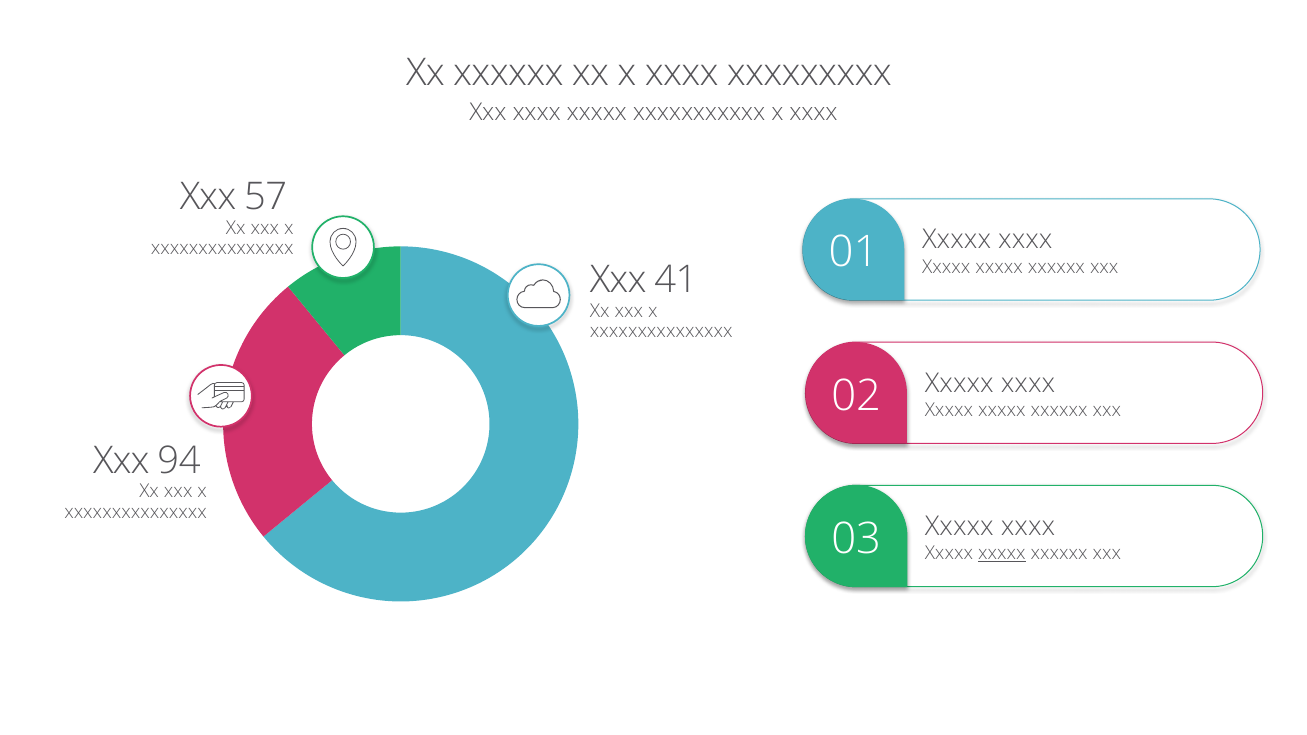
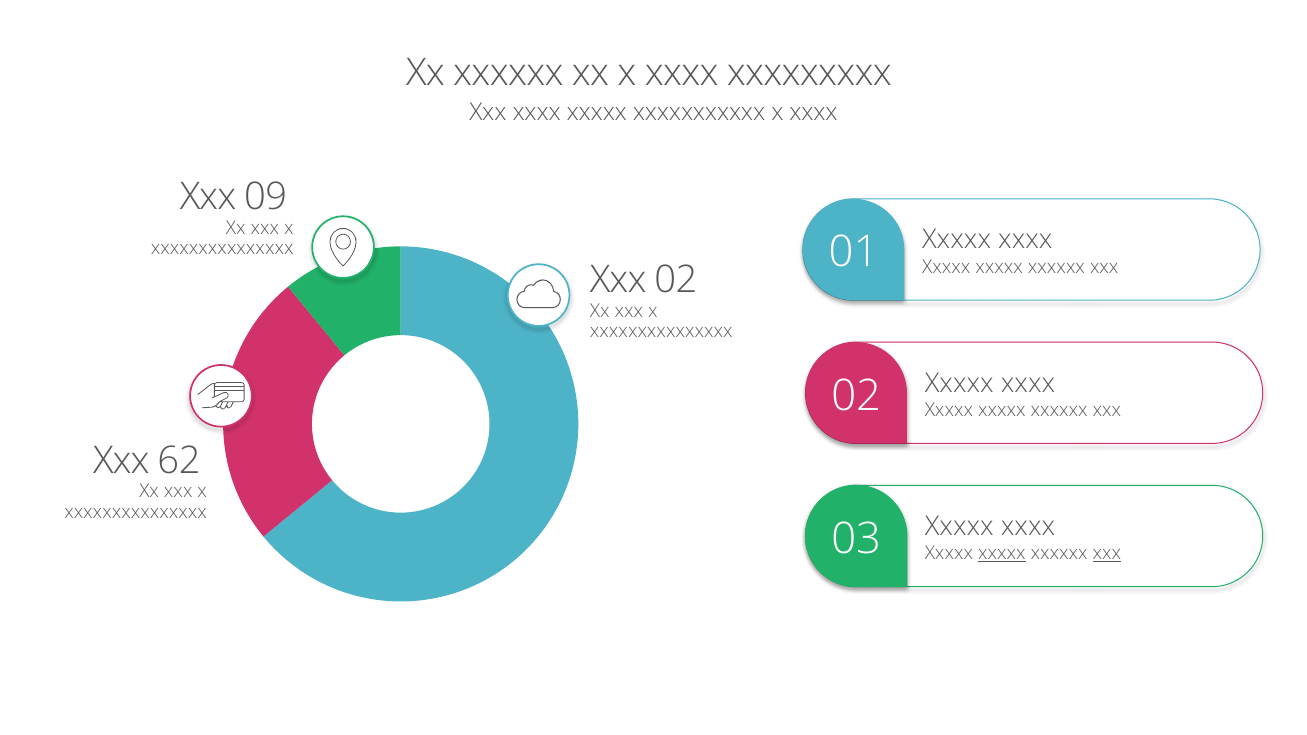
57: 57 -> 09
41 at (676, 280): 41 -> 02
94: 94 -> 62
xxx at (1107, 554) underline: none -> present
